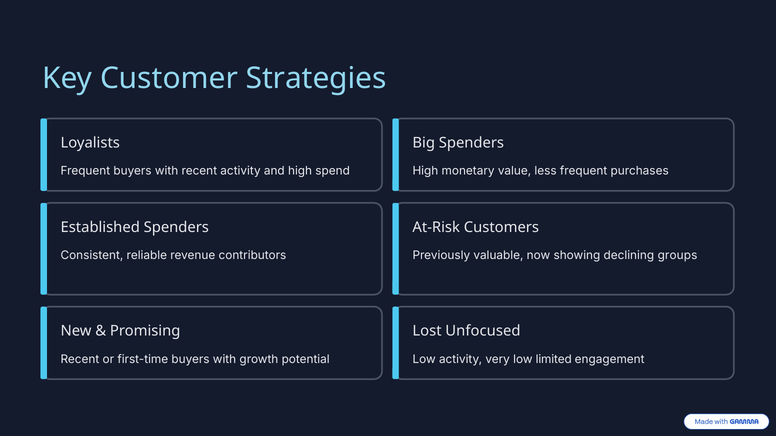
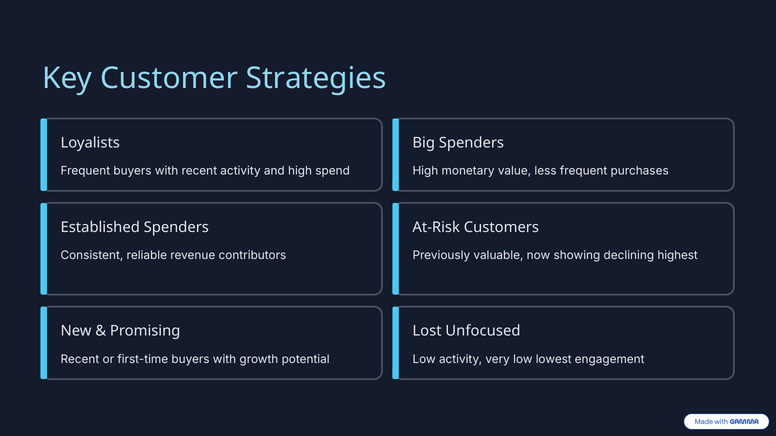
groups: groups -> highest
limited: limited -> lowest
